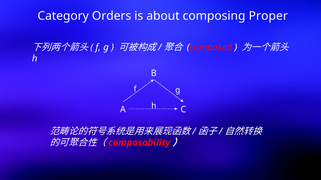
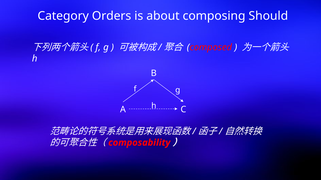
Proper: Proper -> Should
